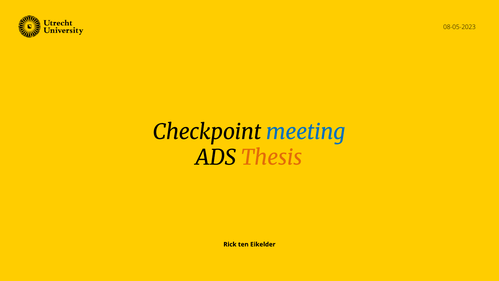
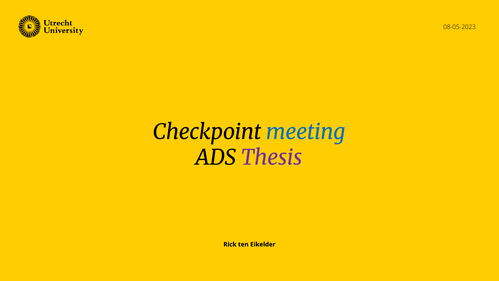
Thesis colour: orange -> purple
